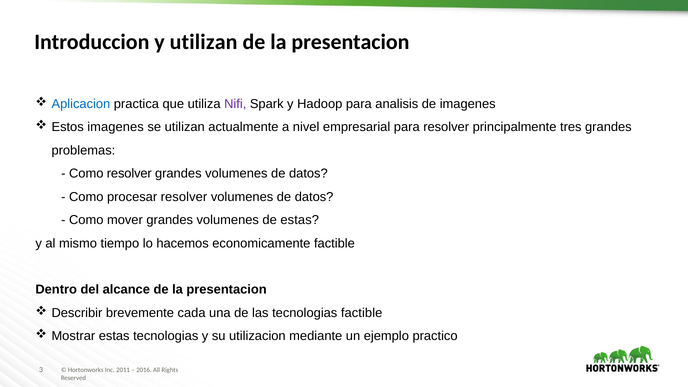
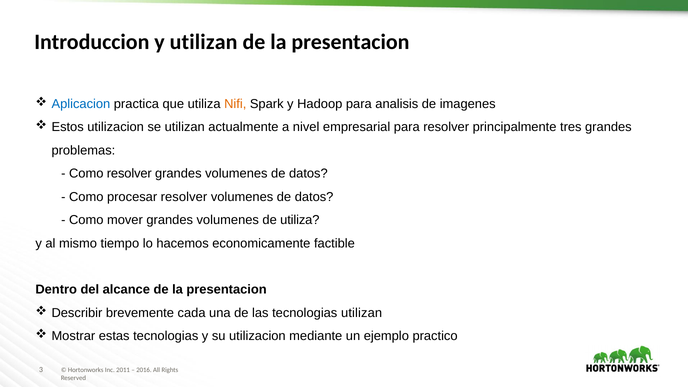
Nifi colour: purple -> orange
Estos imagenes: imagenes -> utilizacion
de estas: estas -> utiliza
tecnologias factible: factible -> utilizan
